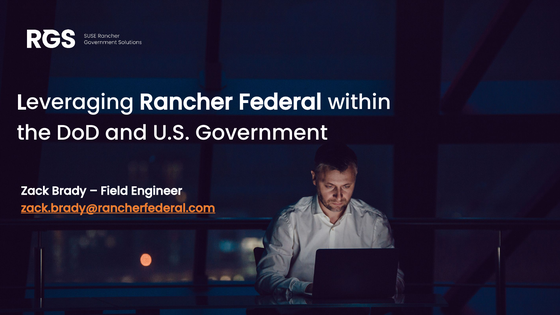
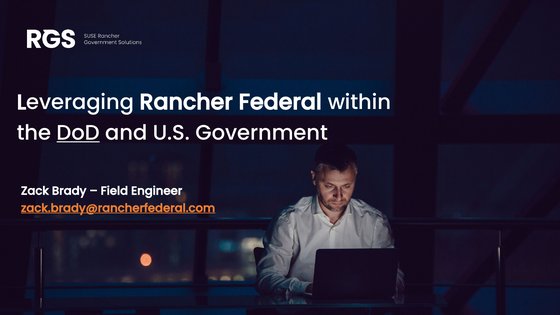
DoD underline: none -> present
